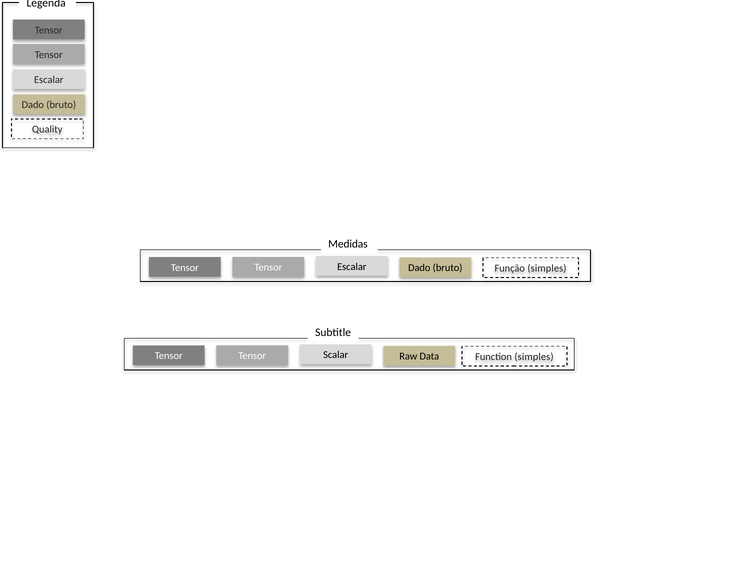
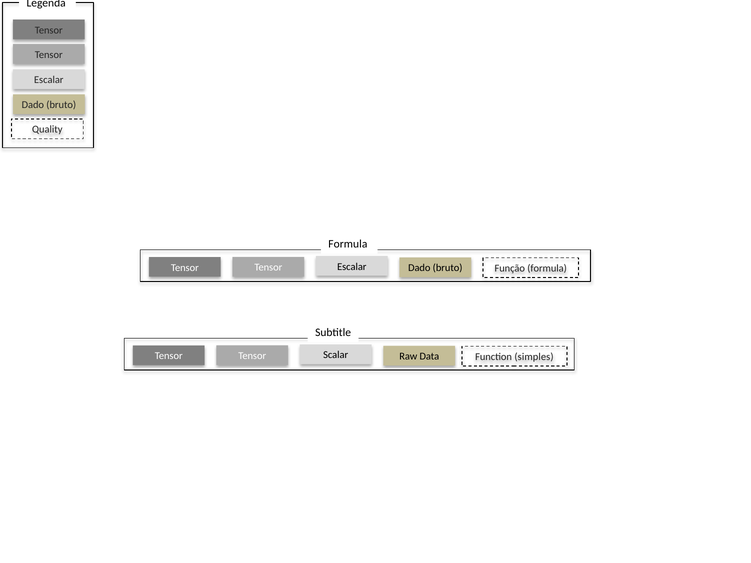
Medidas at (348, 244): Medidas -> Formula
Função simples: simples -> formula
